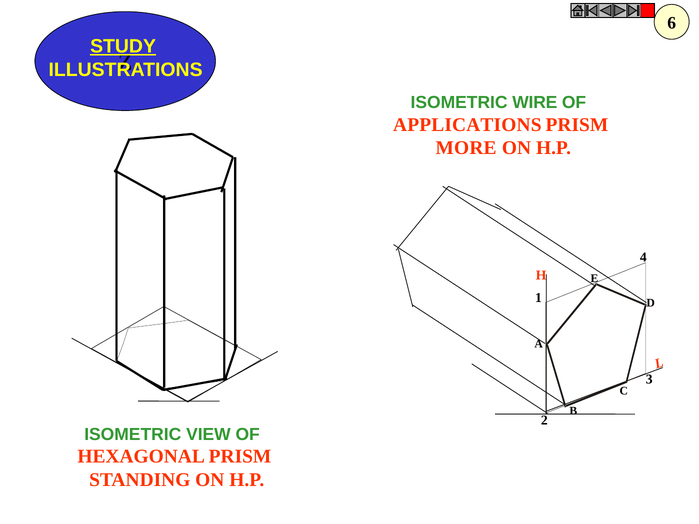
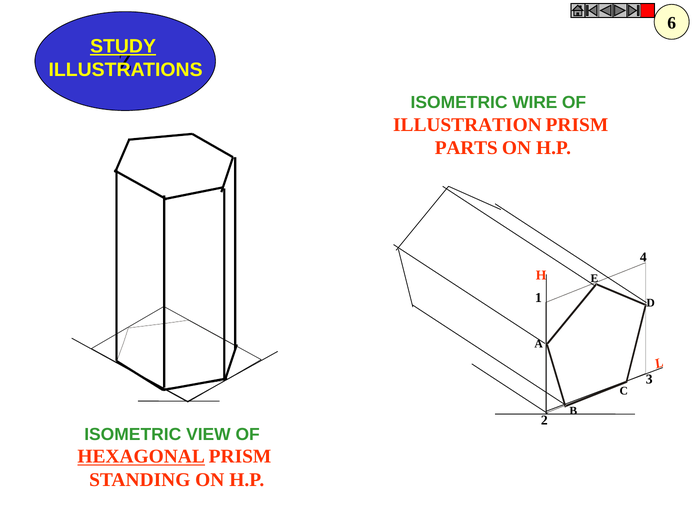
APPLICATIONS: APPLICATIONS -> ILLUSTRATION
MORE: MORE -> PARTS
HEXAGONAL underline: none -> present
